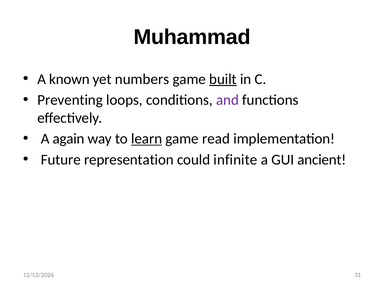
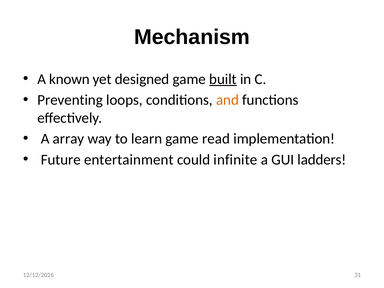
Muhammad: Muhammad -> Mechanism
numbers: numbers -> designed
and colour: purple -> orange
again: again -> array
learn underline: present -> none
representation: representation -> entertainment
ancient: ancient -> ladders
